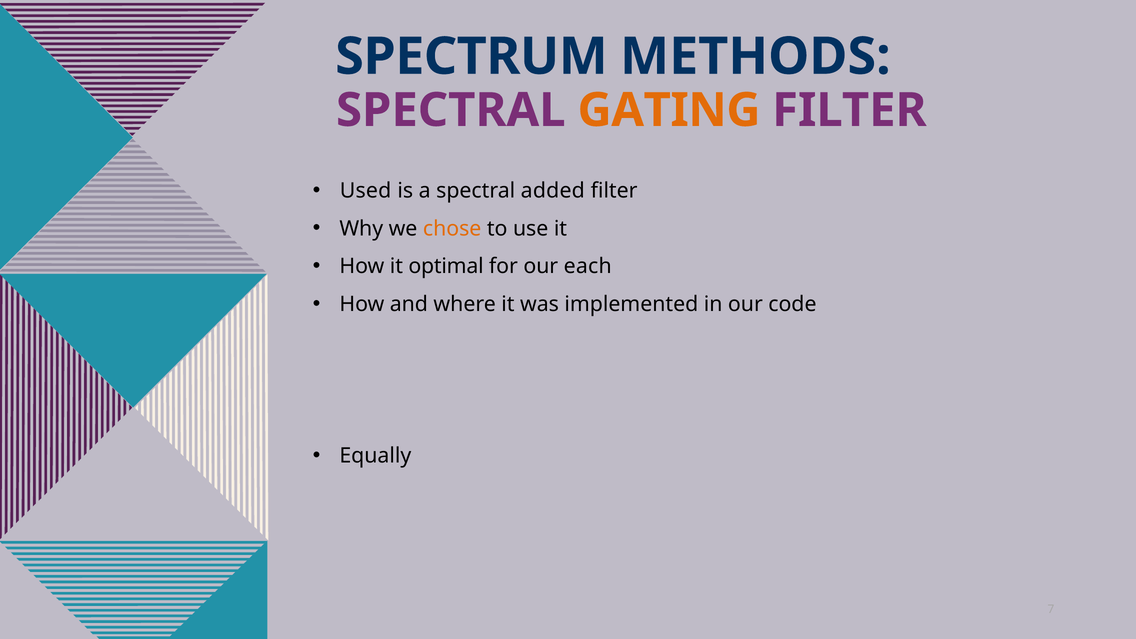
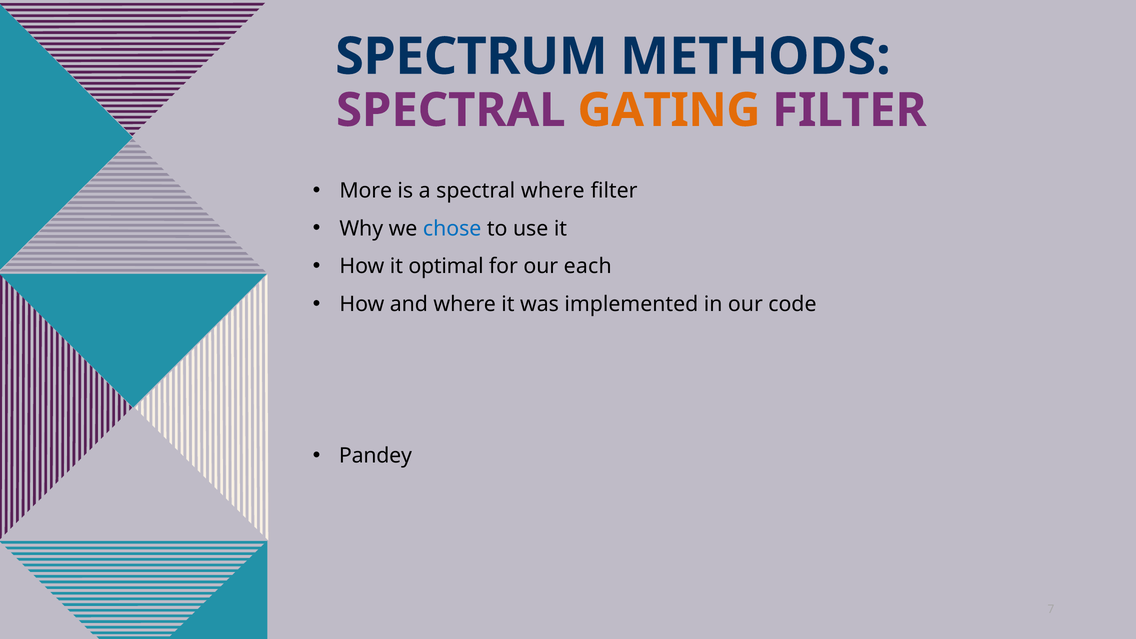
Used: Used -> More
spectral added: added -> where
chose colour: orange -> blue
Equally: Equally -> Pandey
